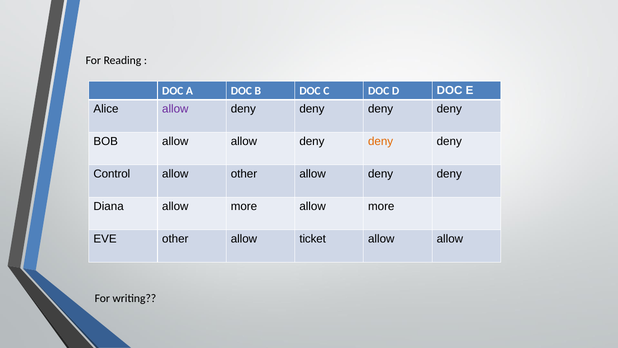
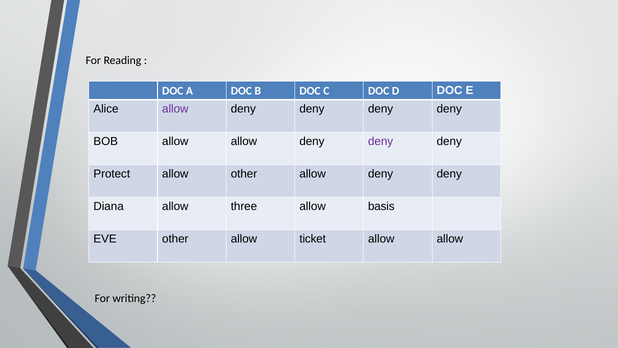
deny at (381, 141) colour: orange -> purple
Control: Control -> Protect
Diana allow more: more -> three
more at (381, 206): more -> basis
